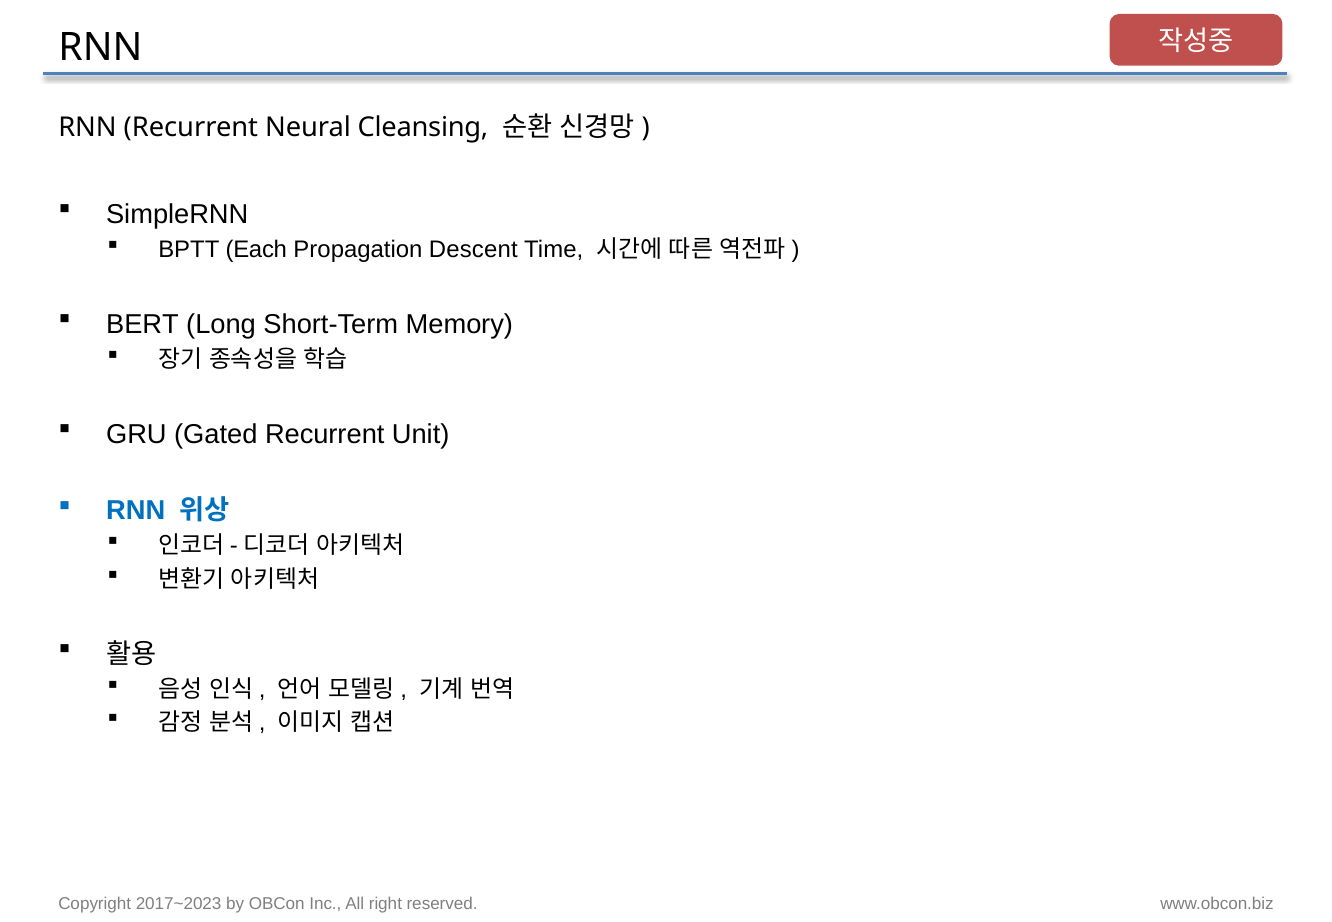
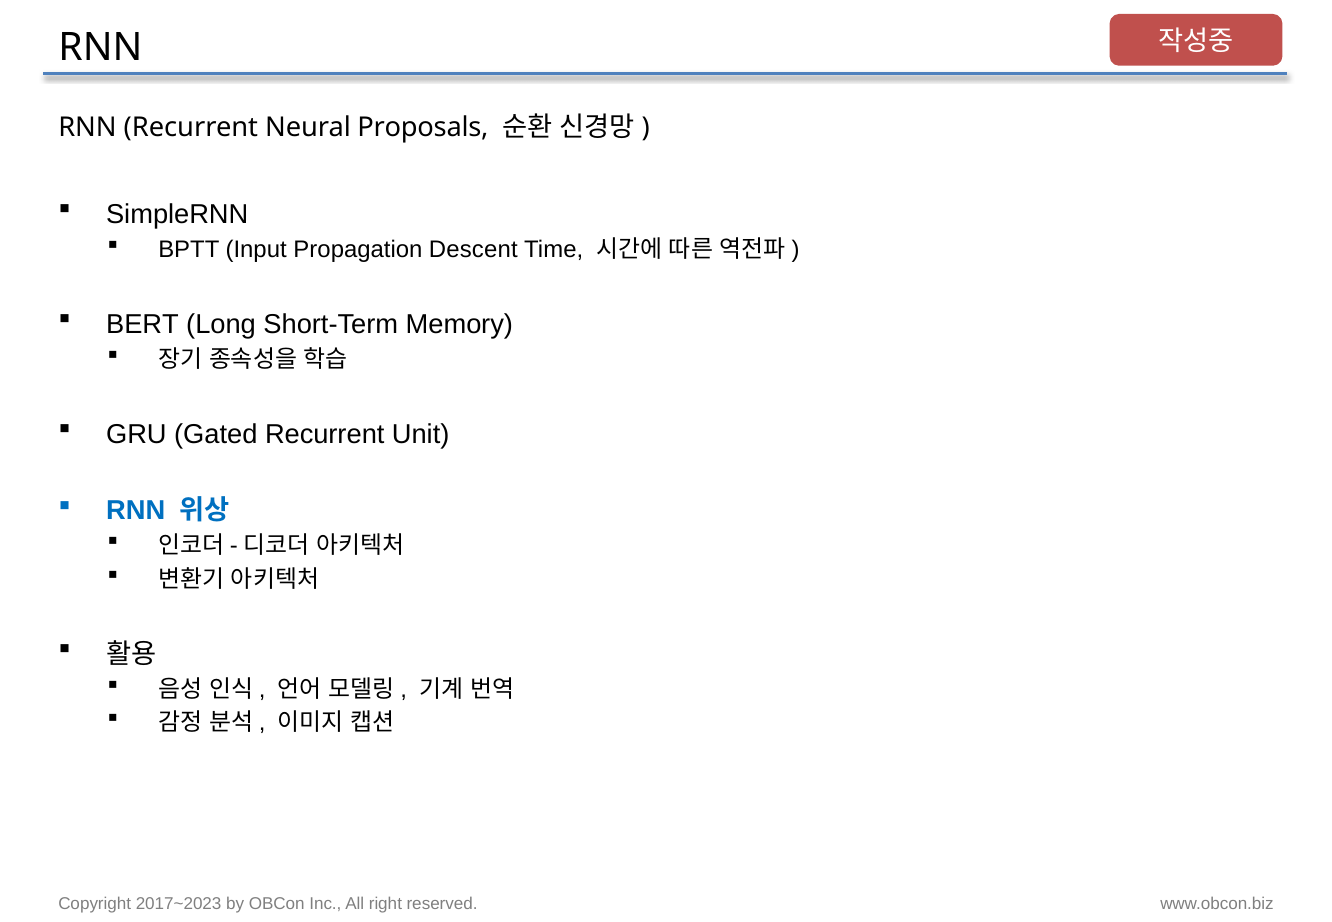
Cleansing: Cleansing -> Proposals
Each: Each -> Input
